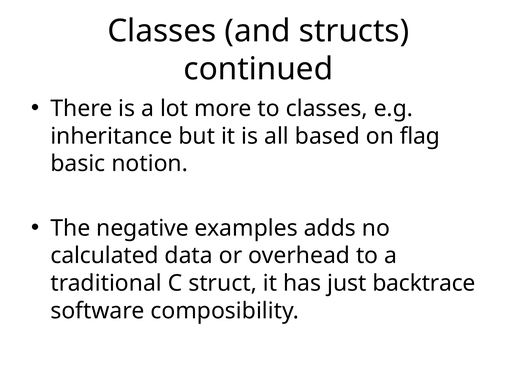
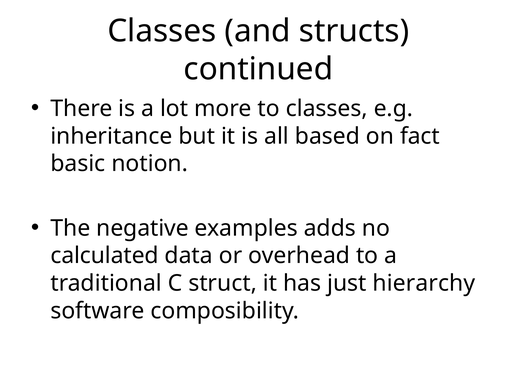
flag: flag -> fact
backtrace: backtrace -> hierarchy
